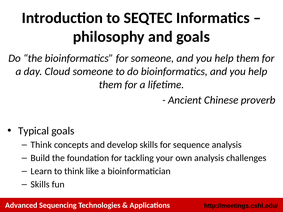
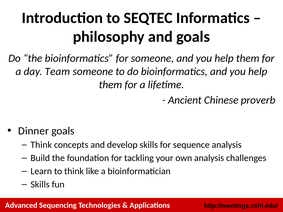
Cloud: Cloud -> Team
Typical: Typical -> Dinner
